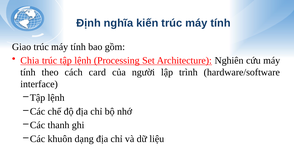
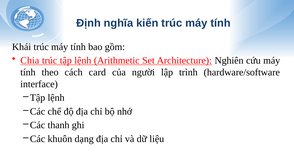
Giao: Giao -> Khái
Processing: Processing -> Arithmetic
